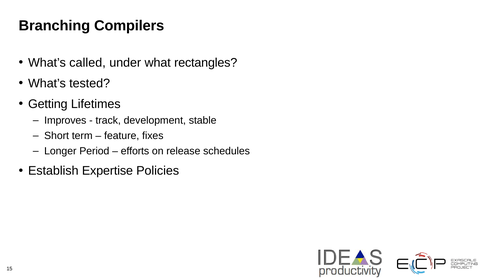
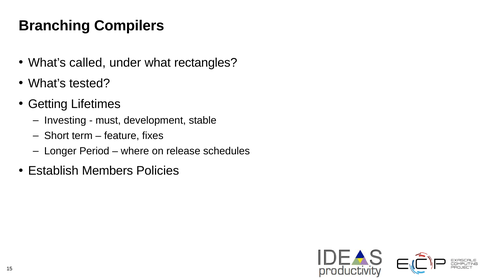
Improves: Improves -> Investing
track: track -> must
efforts: efforts -> where
Expertise: Expertise -> Members
